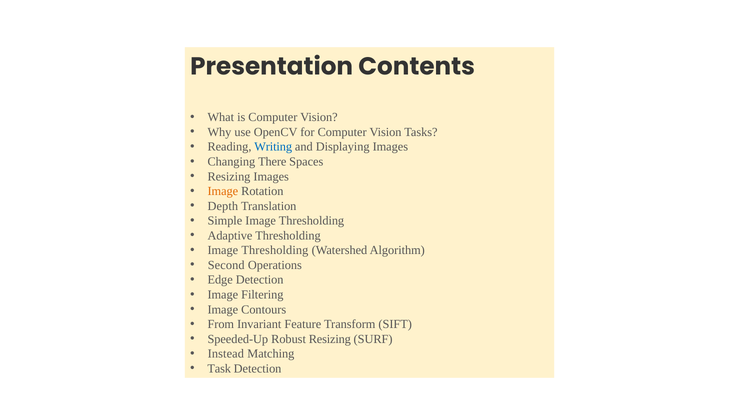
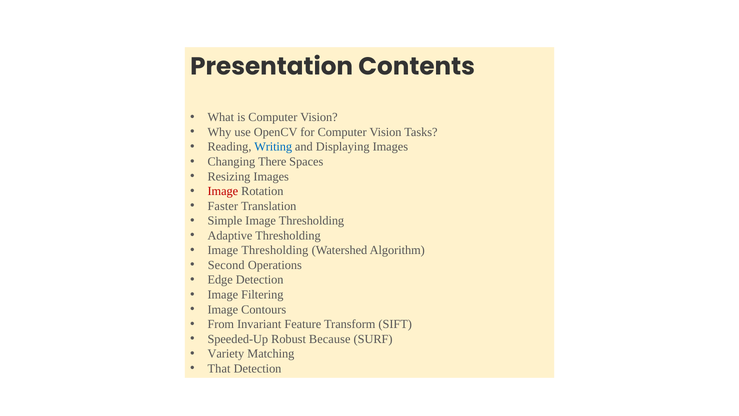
Image at (223, 191) colour: orange -> red
Depth: Depth -> Faster
Robust Resizing: Resizing -> Because
Instead: Instead -> Variety
Task: Task -> That
